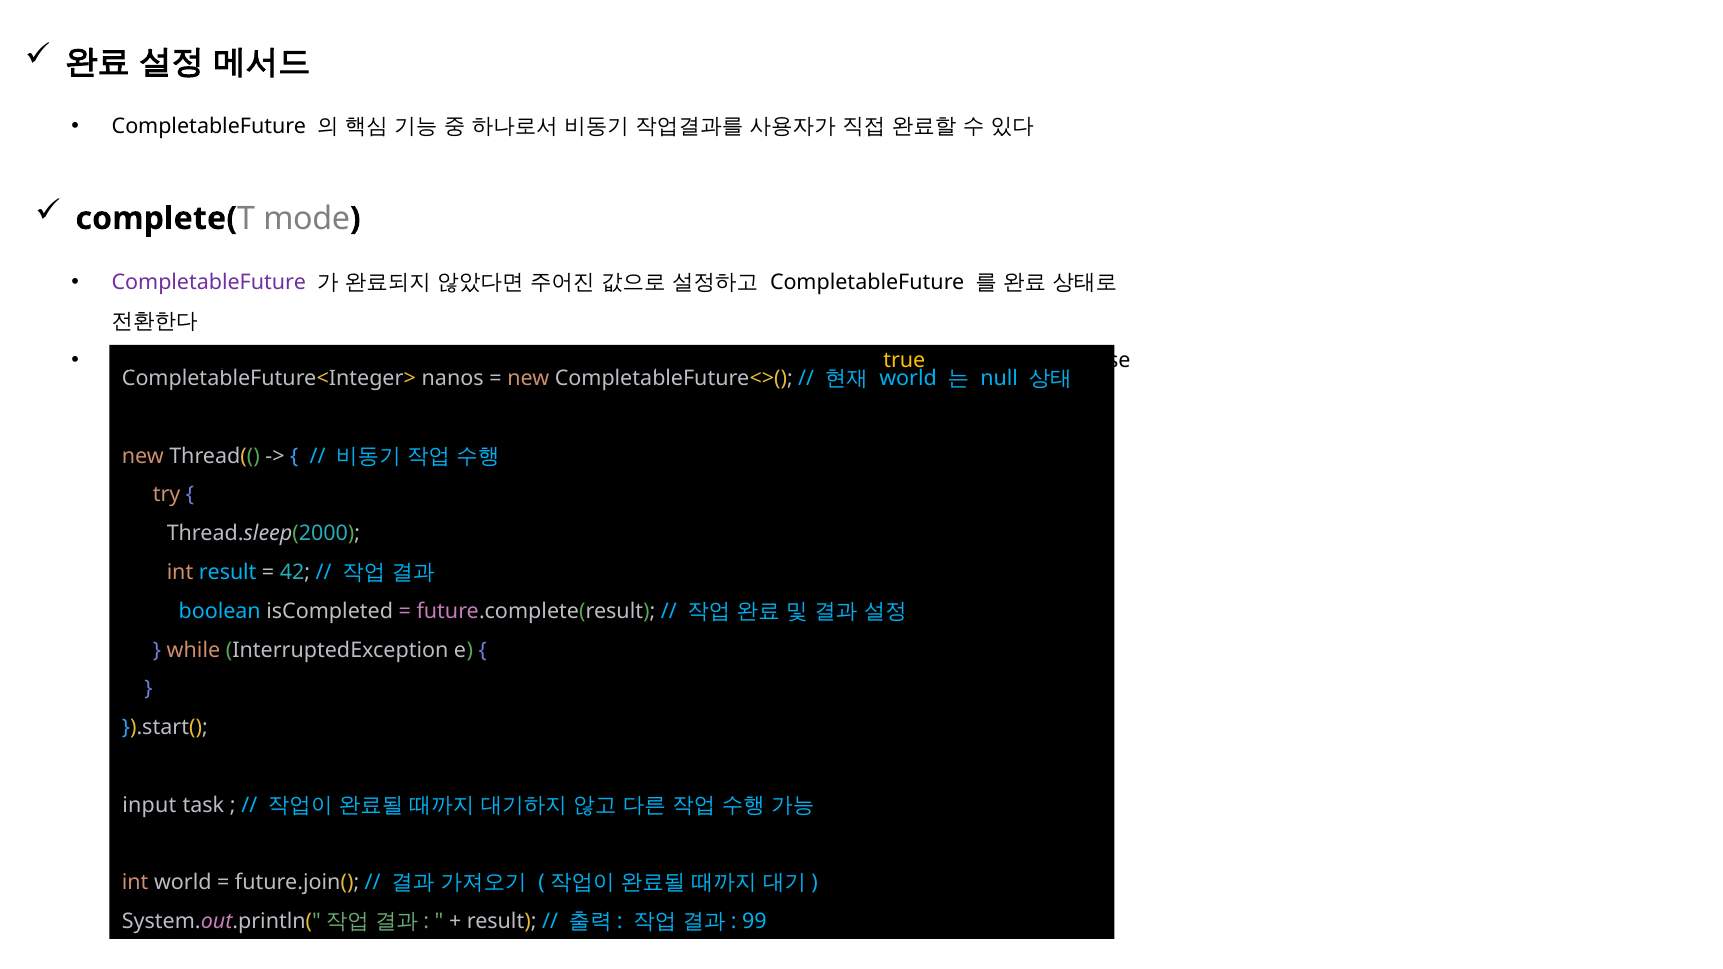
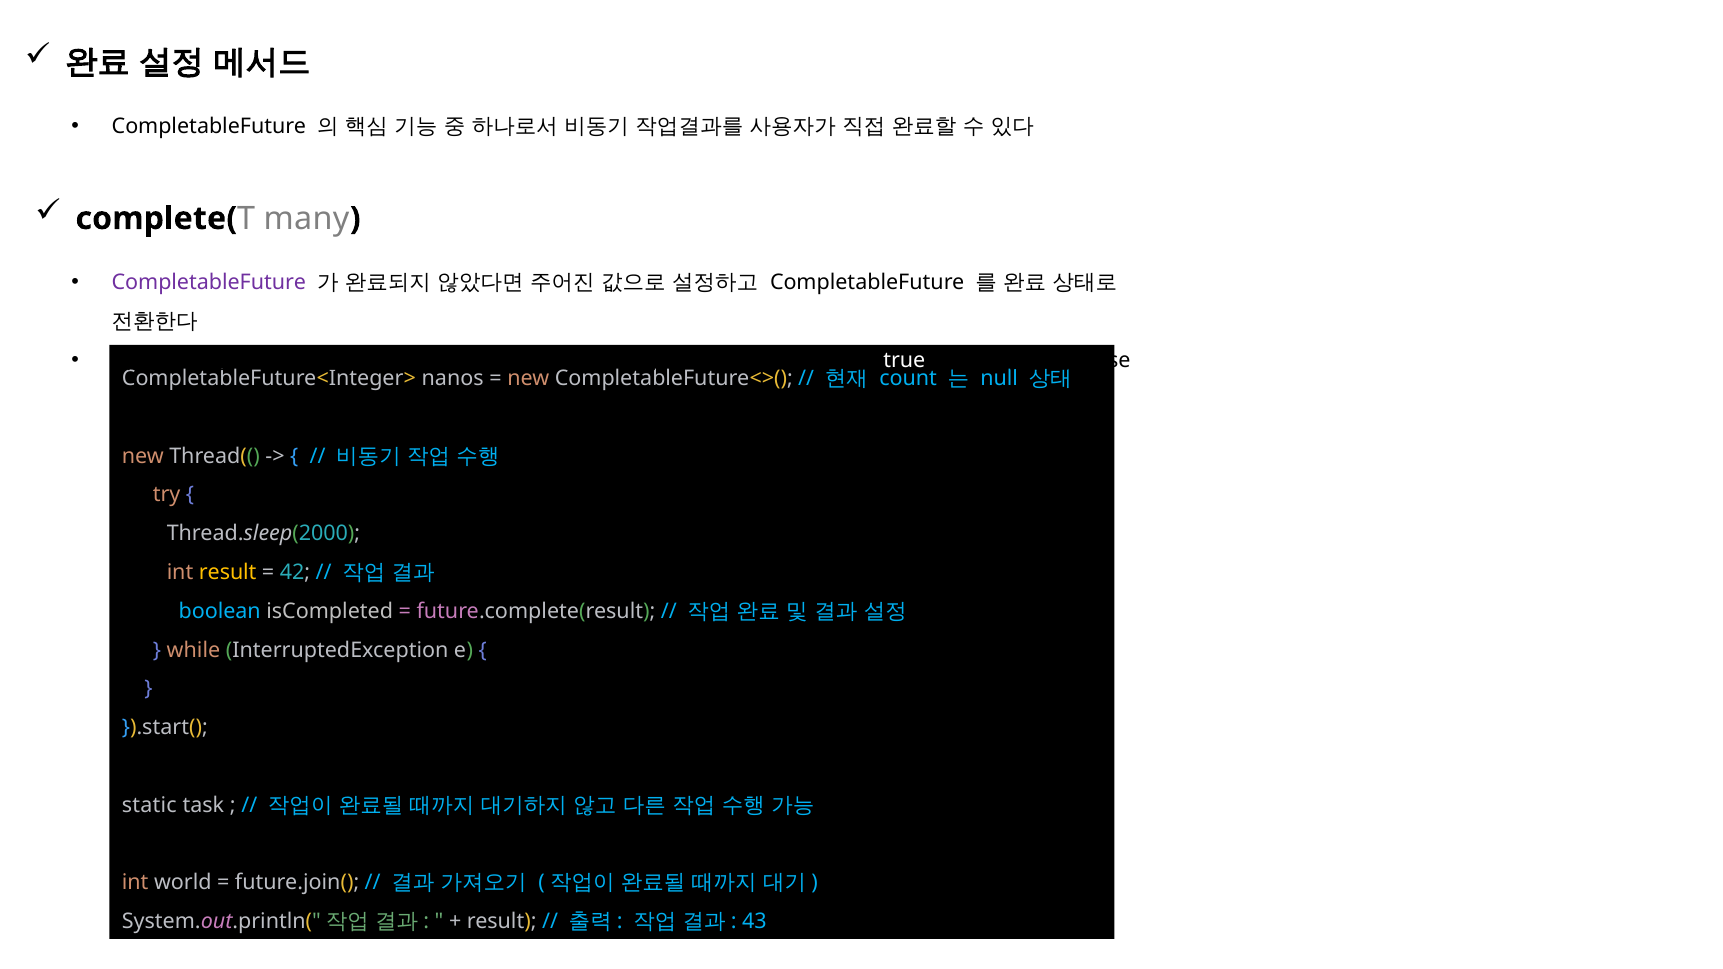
mode: mode -> many
true colour: yellow -> white
world at (908, 379): world -> count
result at (228, 573) colour: light blue -> yellow
input: input -> static
99: 99 -> 43
